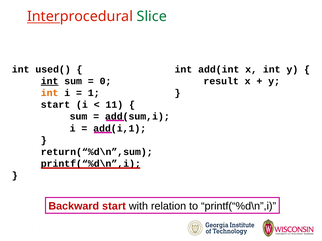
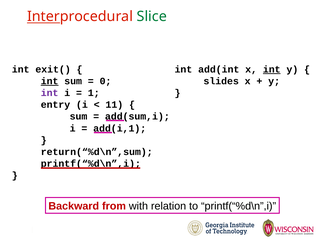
used(: used( -> exit(
int at (272, 70) underline: none -> present
result: result -> slides
int at (50, 93) colour: orange -> purple
start at (55, 105): start -> entry
Backward start: start -> from
